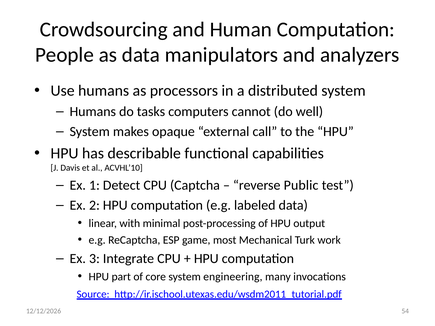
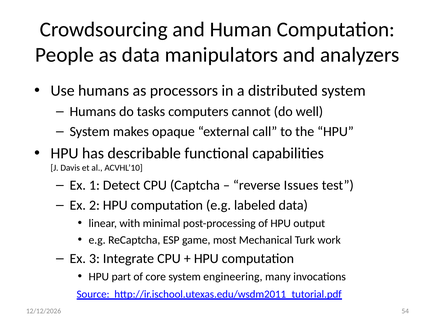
Public: Public -> Issues
